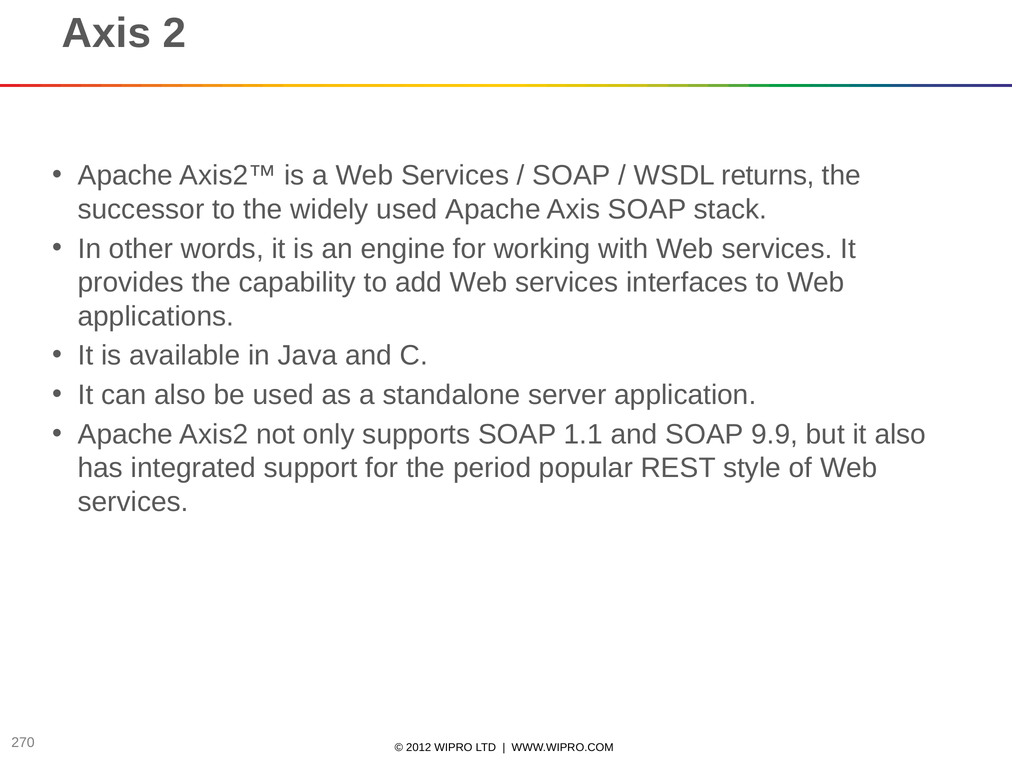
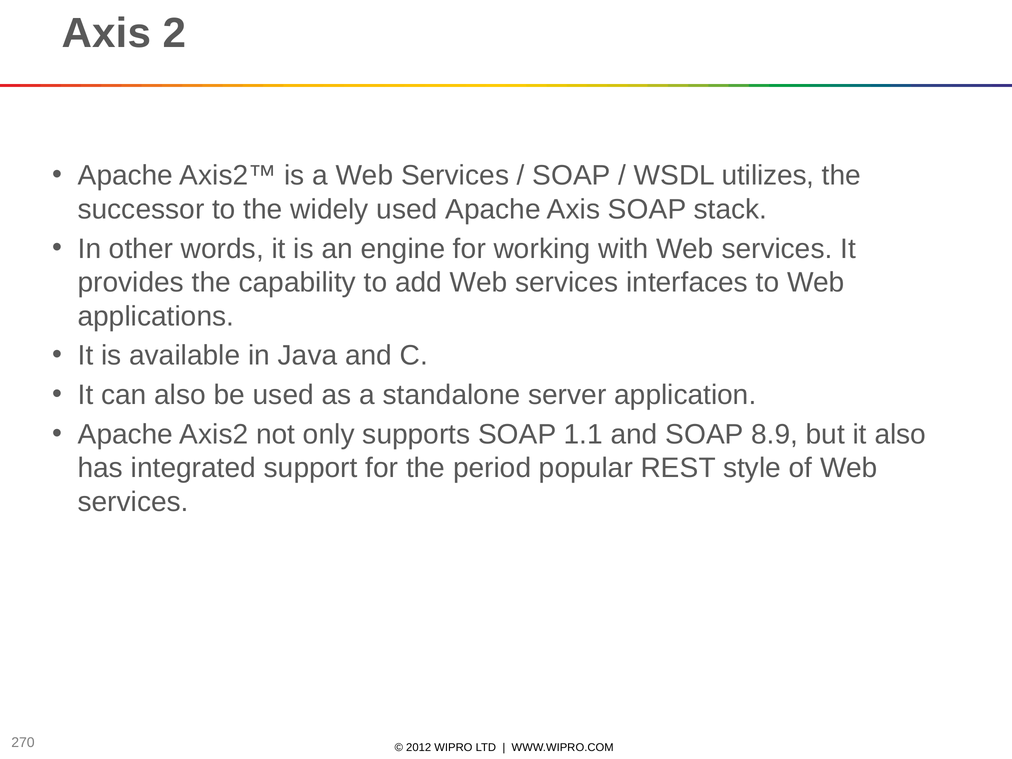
returns: returns -> utilizes
9.9: 9.9 -> 8.9
